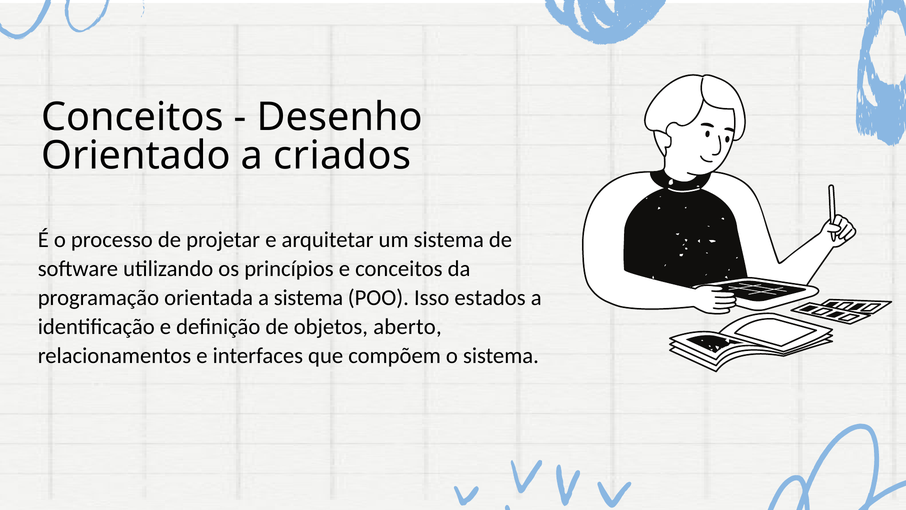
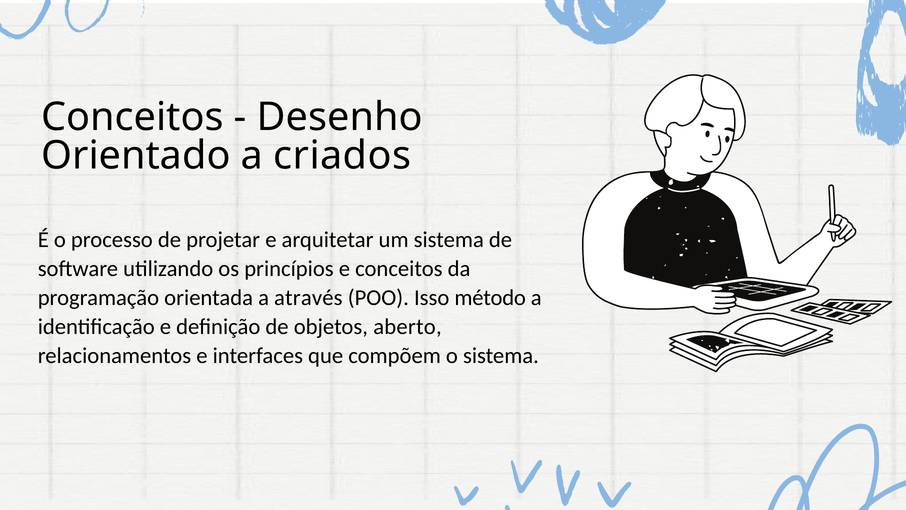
a sistema: sistema -> através
estados: estados -> método
